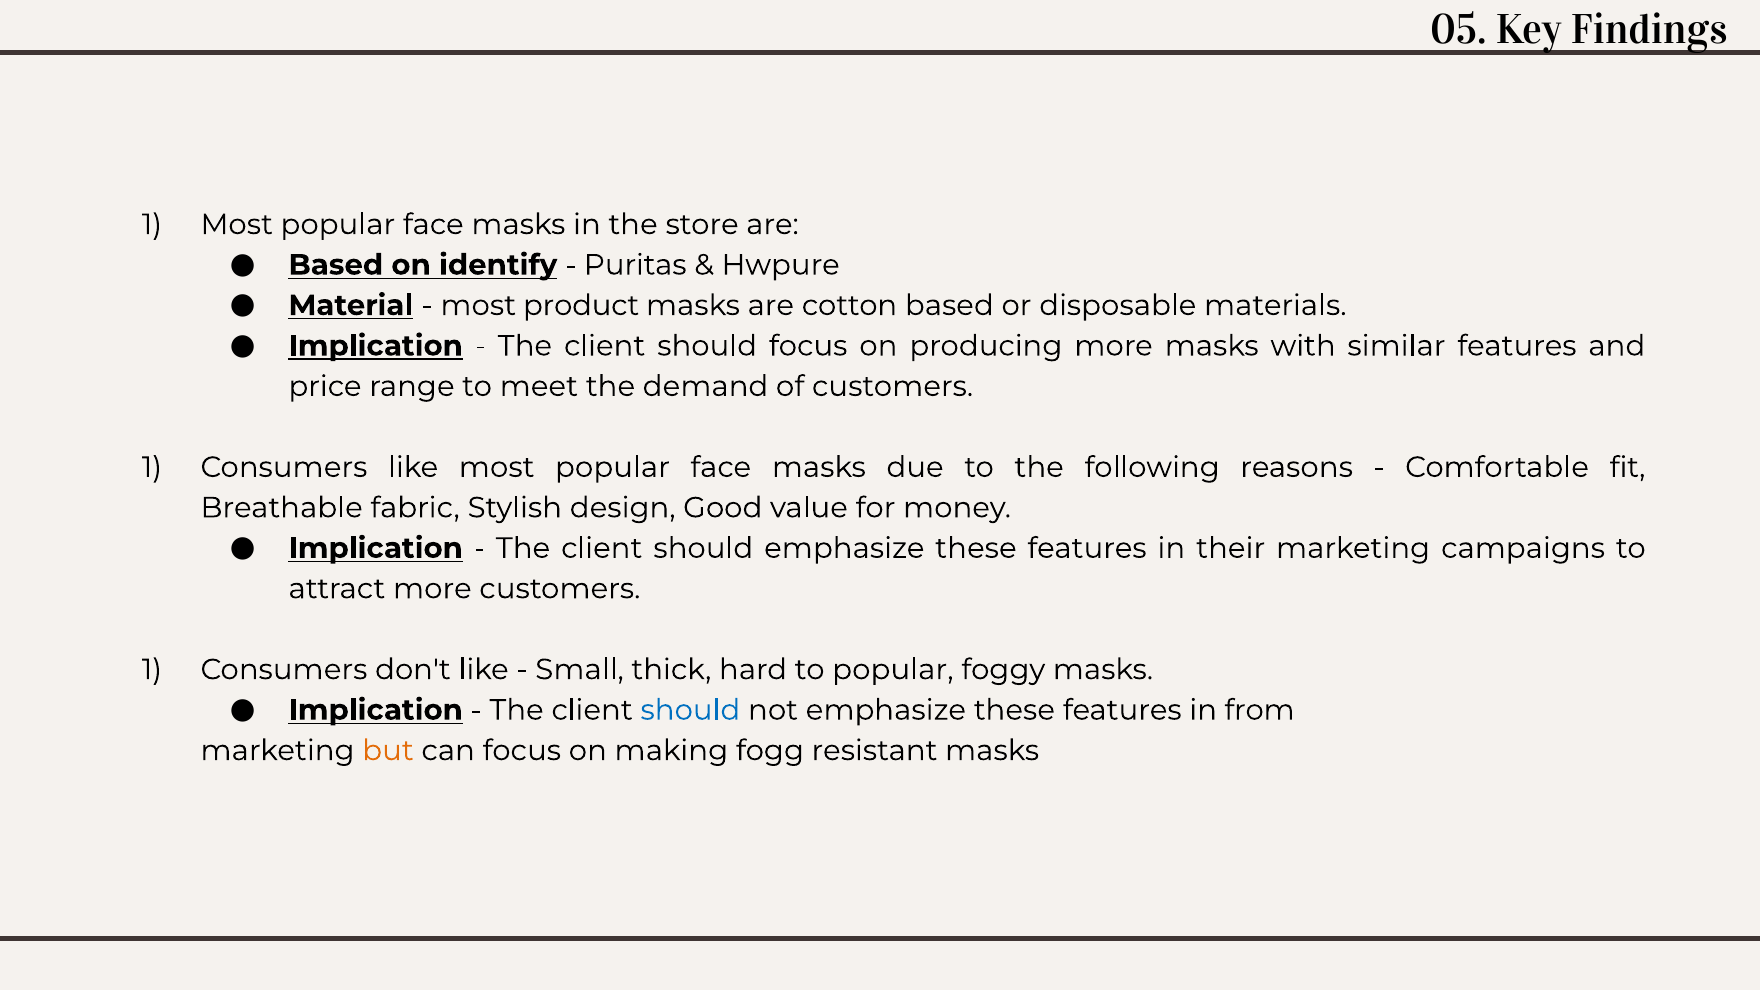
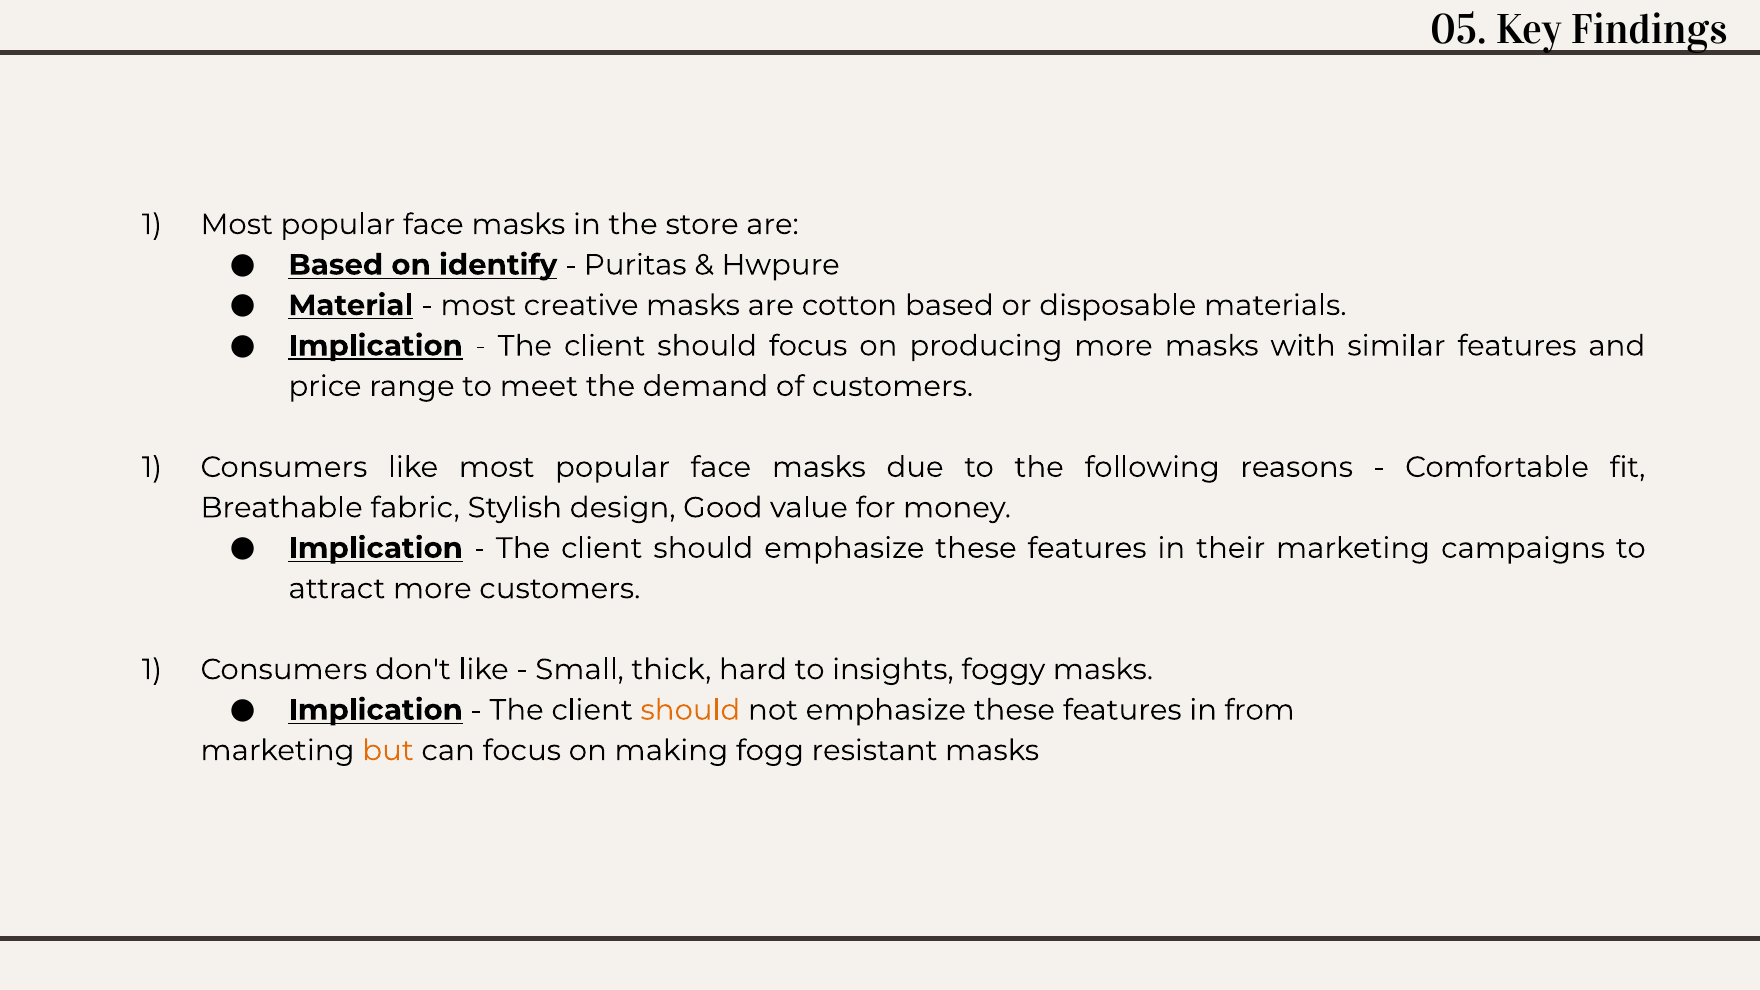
product: product -> creative
to popular: popular -> insights
should at (690, 710) colour: blue -> orange
